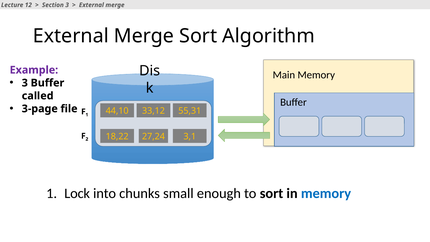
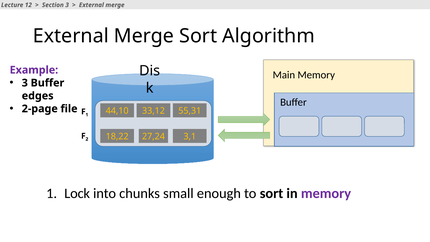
called: called -> edges
3-page: 3-page -> 2-page
memory at (326, 193) colour: blue -> purple
